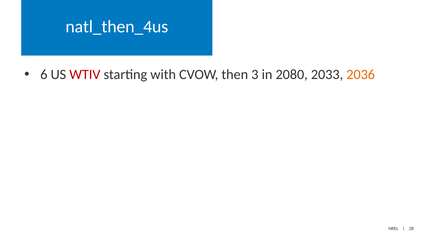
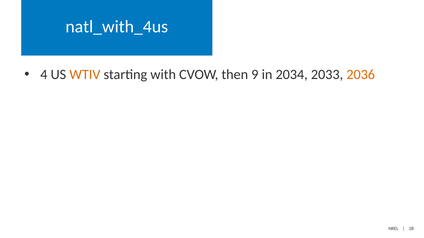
natl_then_4us: natl_then_4us -> natl_with_4us
6: 6 -> 4
WTIV colour: red -> orange
3: 3 -> 9
2080: 2080 -> 2034
